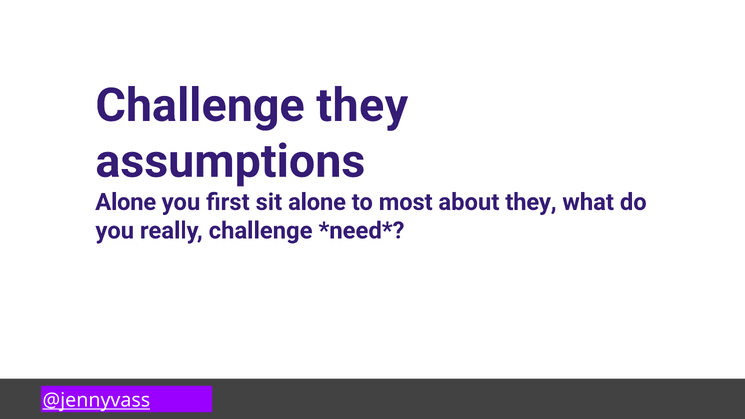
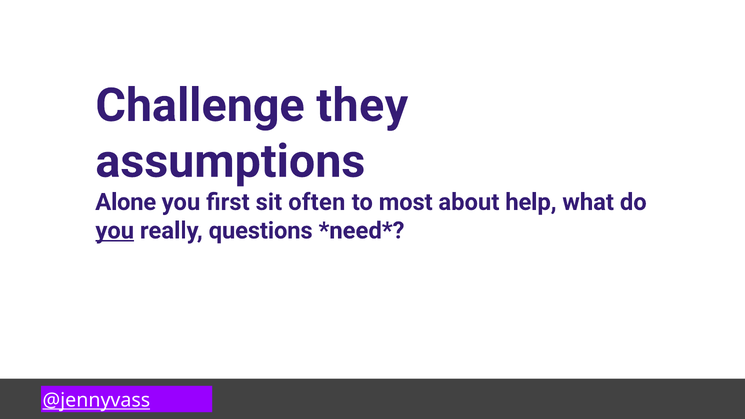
sit alone: alone -> often
about they: they -> help
you at (115, 231) underline: none -> present
really challenge: challenge -> questions
